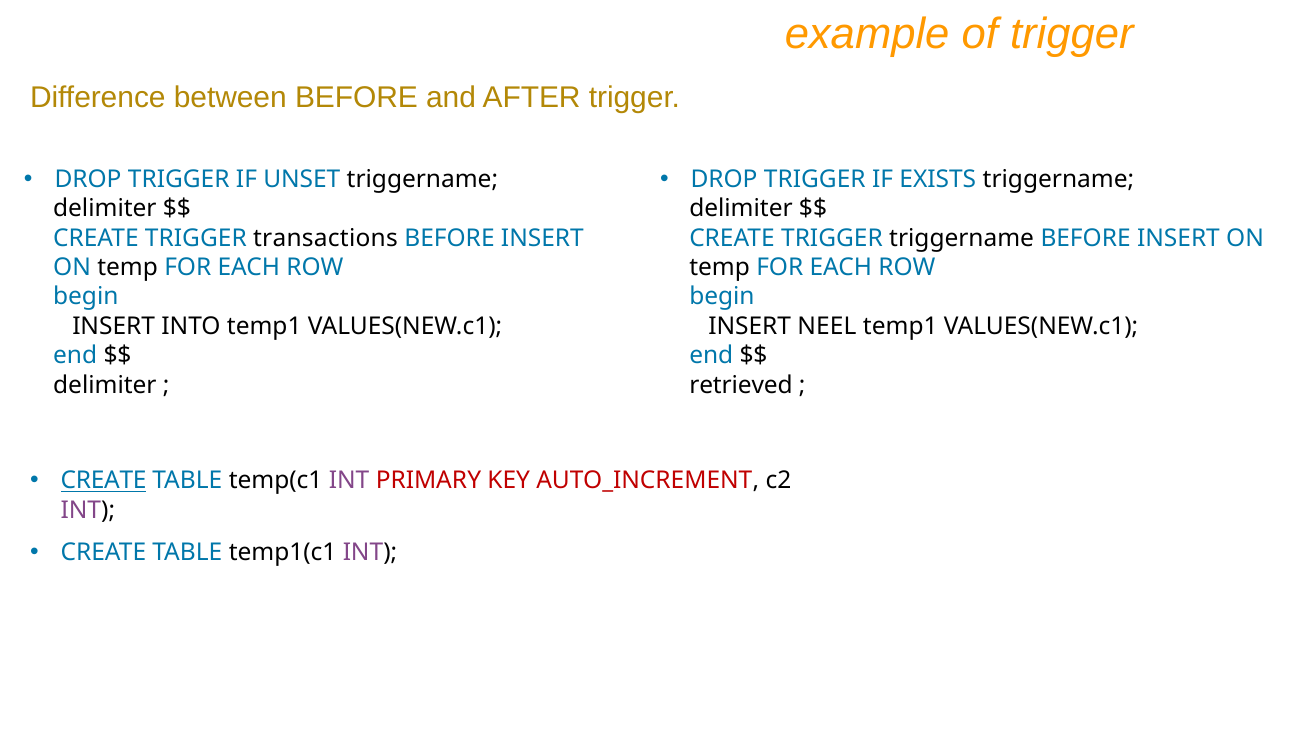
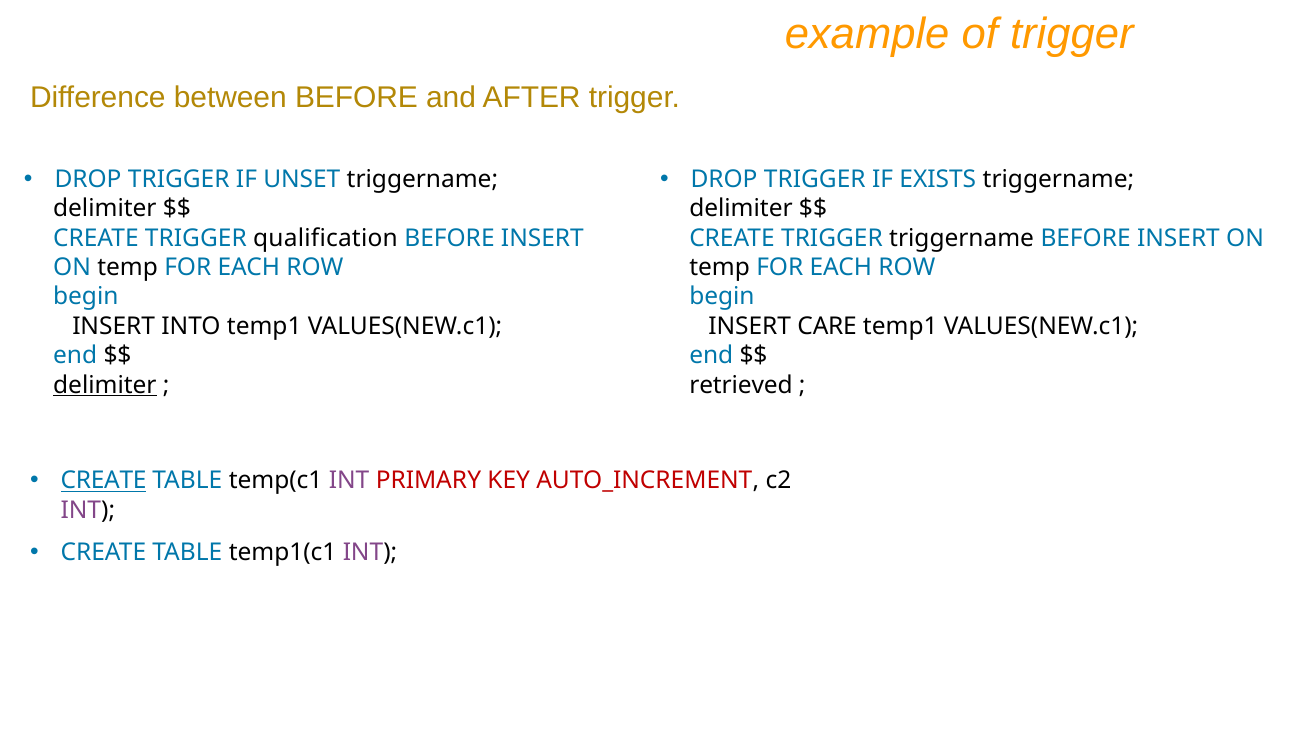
transactions: transactions -> qualification
NEEL: NEEL -> CARE
delimiter at (105, 385) underline: none -> present
